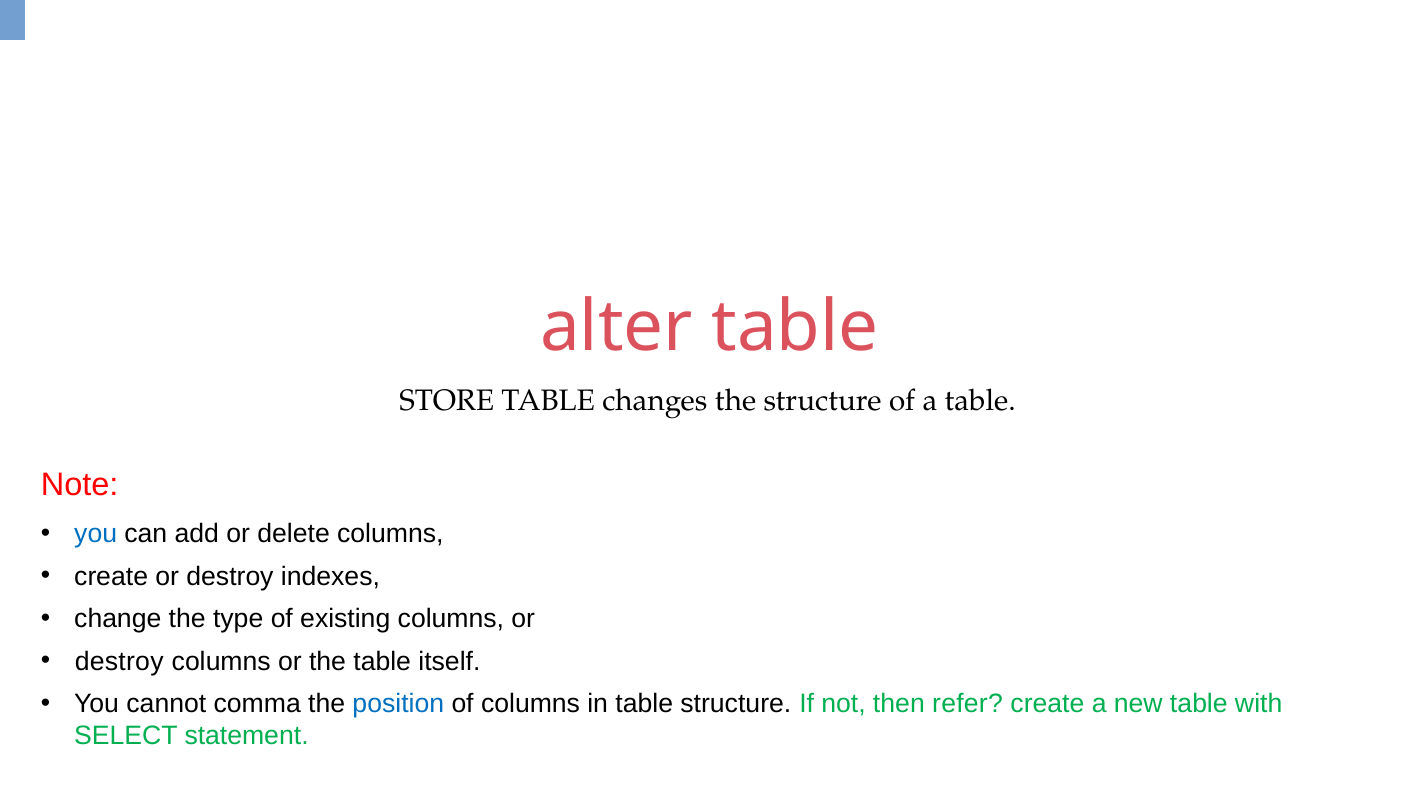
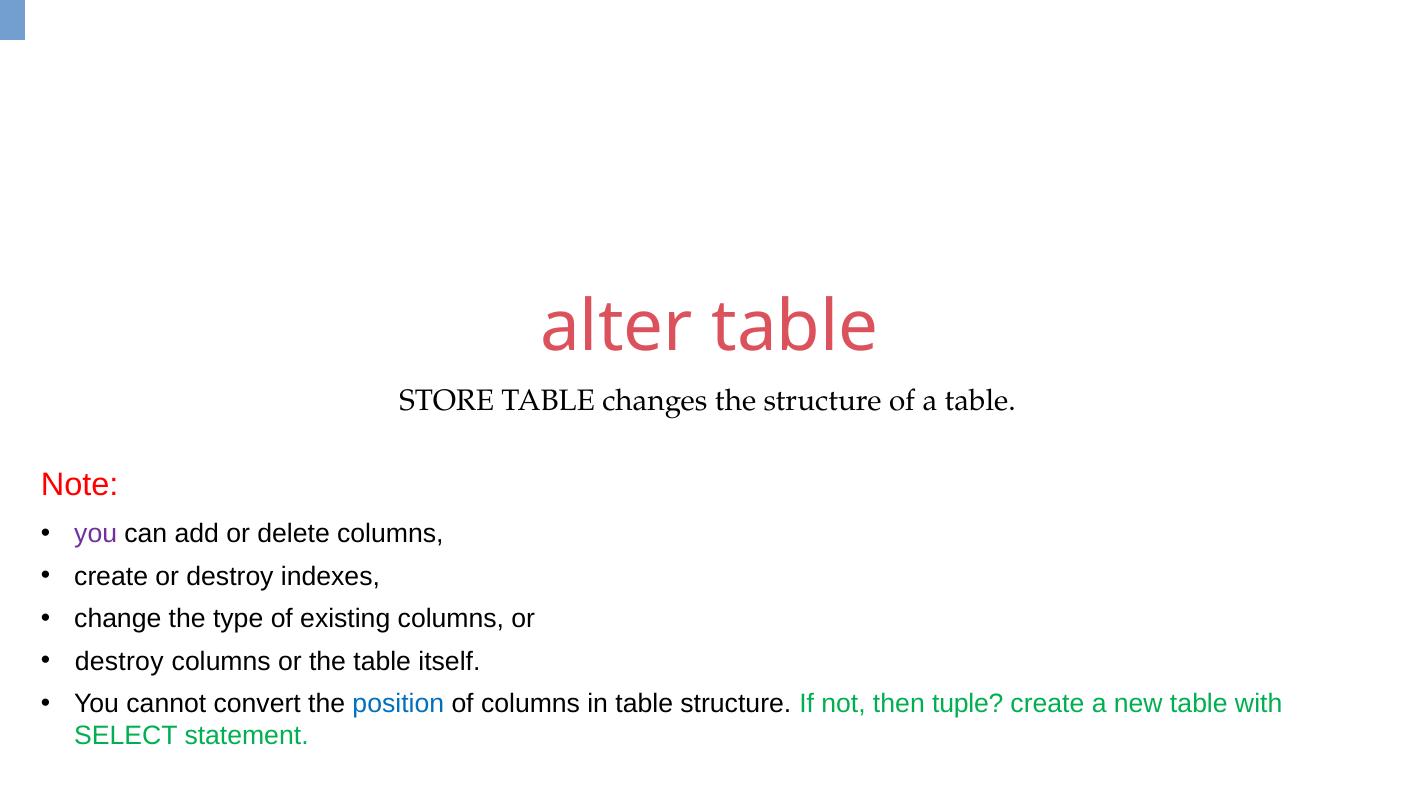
you at (96, 534) colour: blue -> purple
comma: comma -> convert
refer: refer -> tuple
